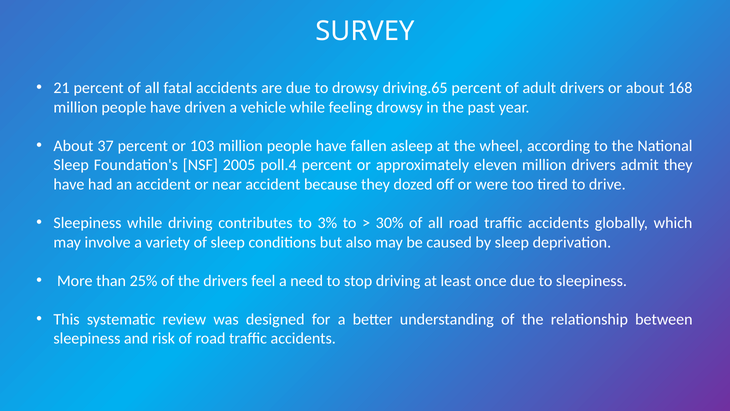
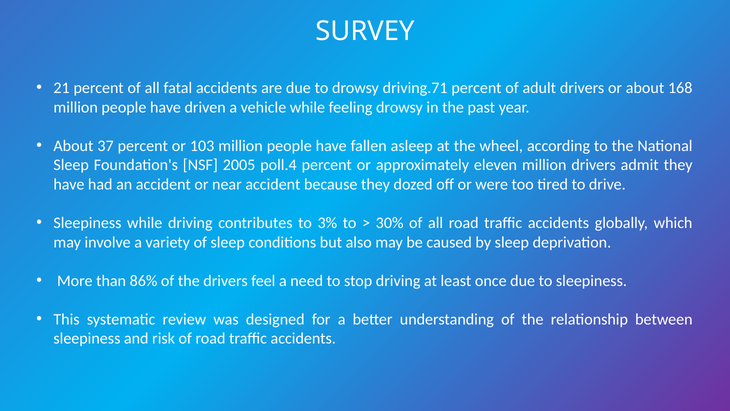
driving.65: driving.65 -> driving.71
25%: 25% -> 86%
